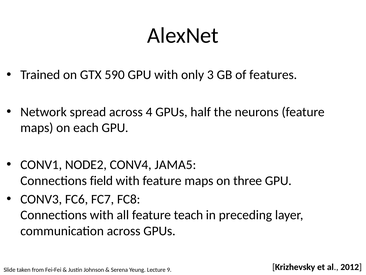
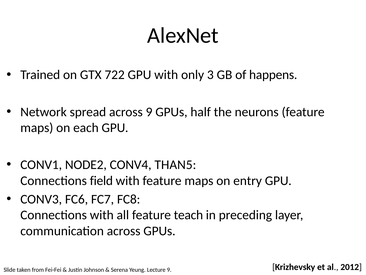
590: 590 -> 722
features: features -> happens
across 4: 4 -> 9
JAMA5: JAMA5 -> THAN5
three: three -> entry
